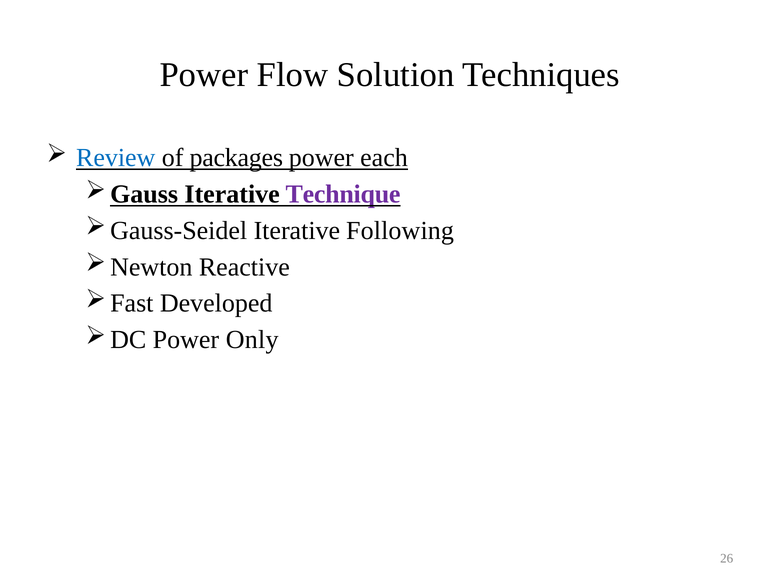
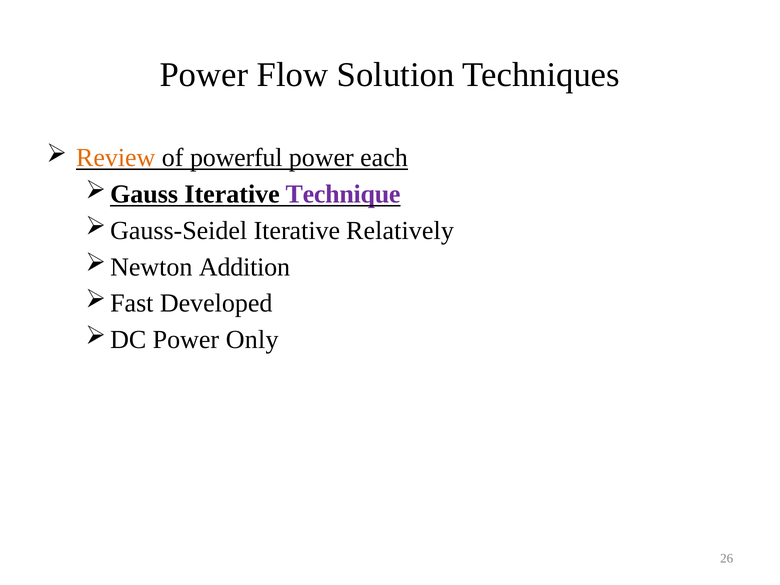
Review colour: blue -> orange
packages: packages -> powerful
Following: Following -> Relatively
Reactive: Reactive -> Addition
